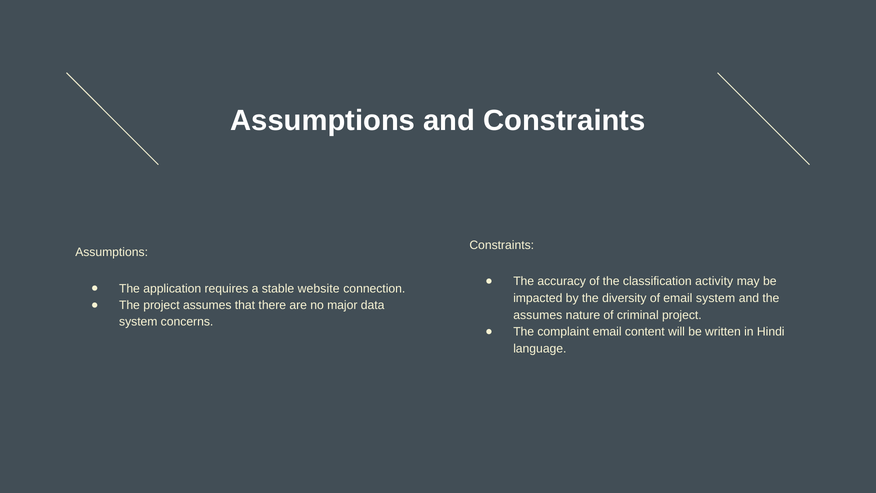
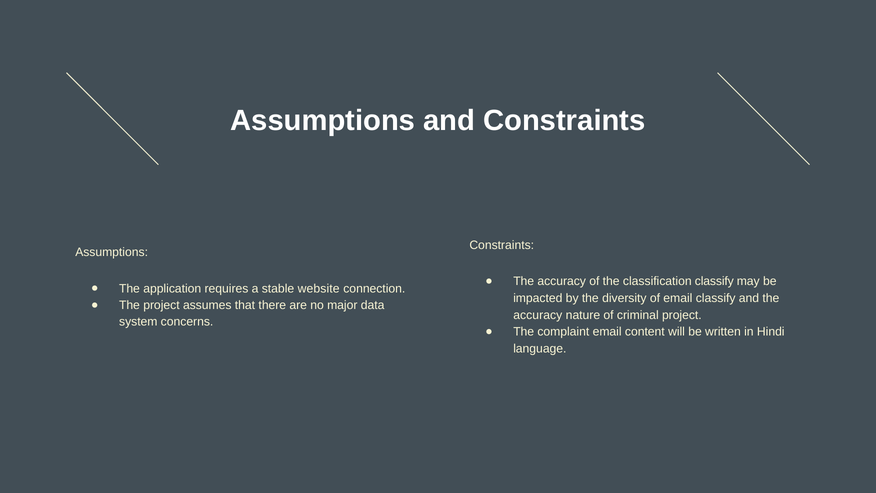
classification activity: activity -> classify
email system: system -> classify
assumes at (538, 315): assumes -> accuracy
